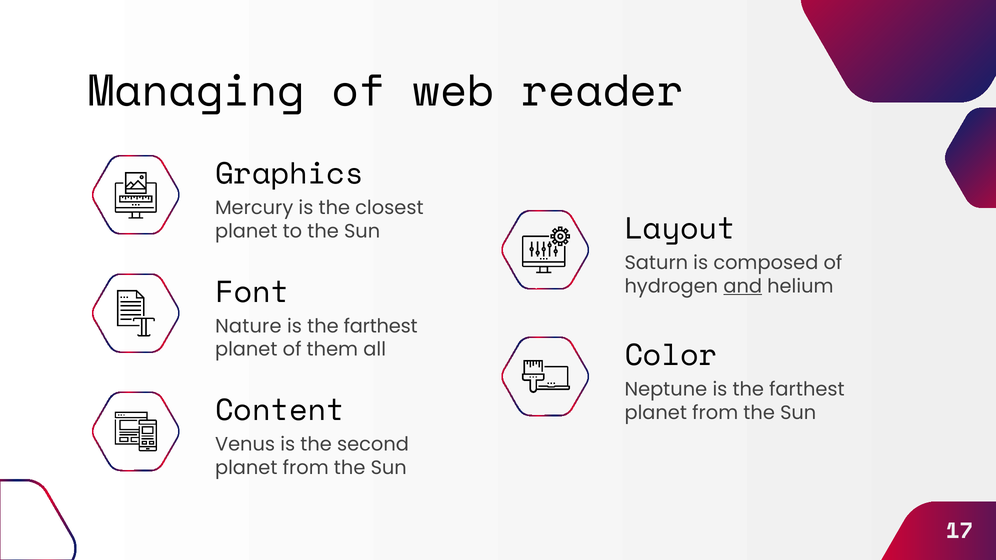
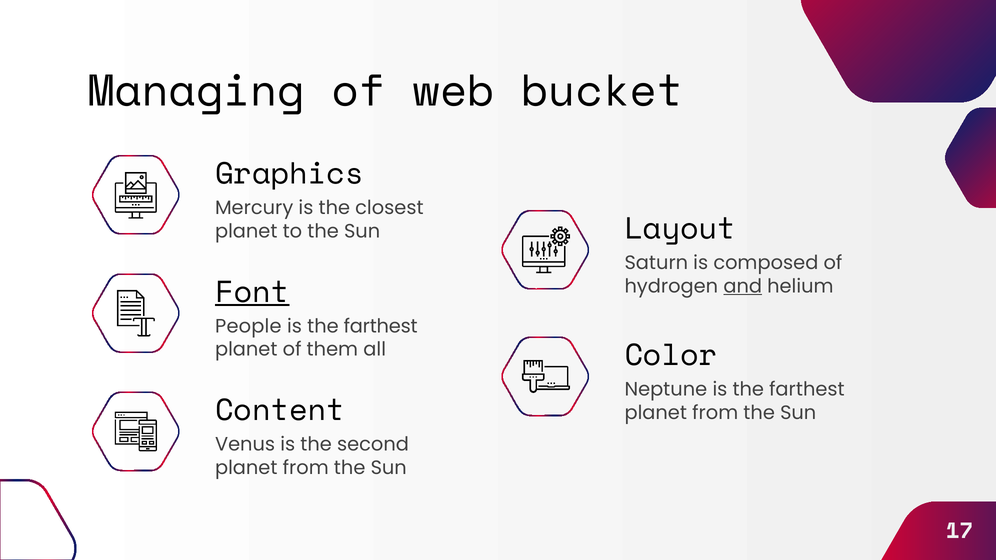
reader: reader -> bucket
Font underline: none -> present
Nature: Nature -> People
